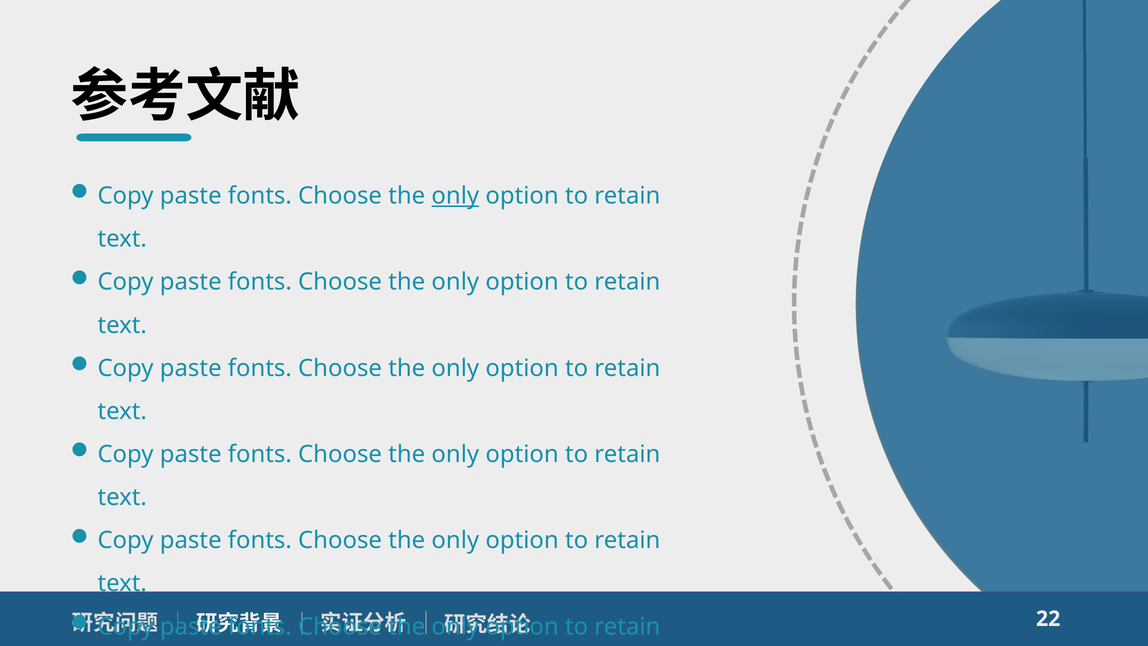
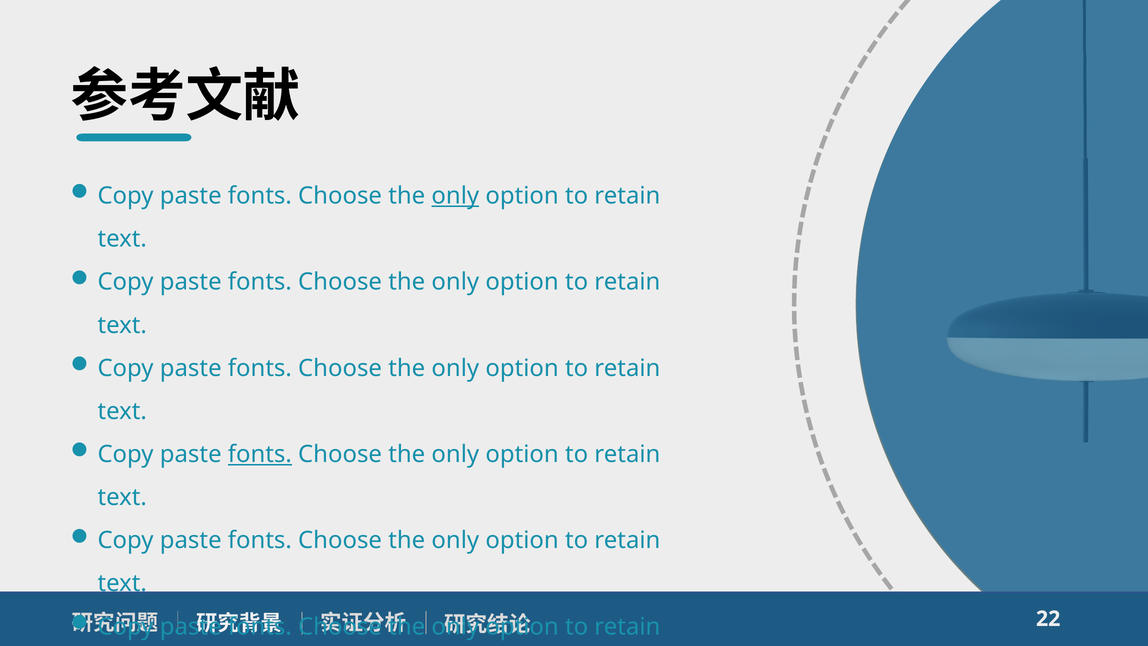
fonts at (260, 454) underline: none -> present
